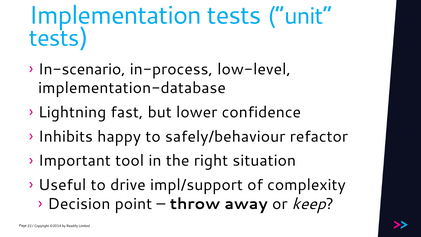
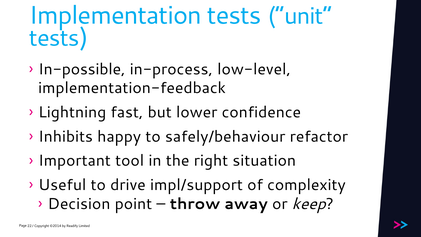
In-scenario: In-scenario -> In-possible
implementation-database: implementation-database -> implementation-feedback
